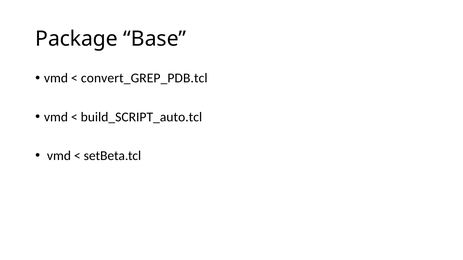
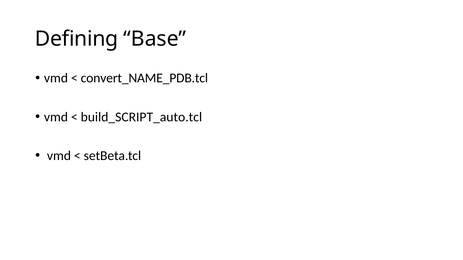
Package: Package -> Defining
convert_GREP_PDB.tcl: convert_GREP_PDB.tcl -> convert_NAME_PDB.tcl
